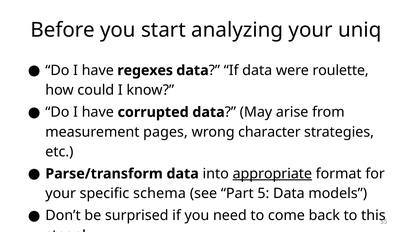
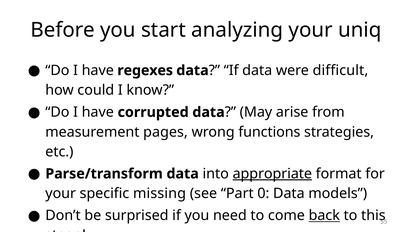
roulette: roulette -> difficult
character: character -> functions
schema: schema -> missing
5: 5 -> 0
back underline: none -> present
